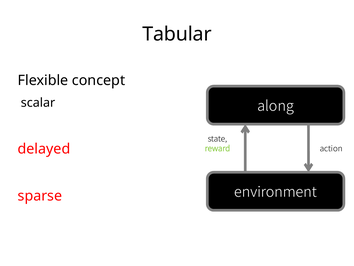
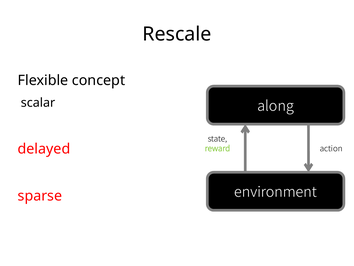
Tabular: Tabular -> Rescale
